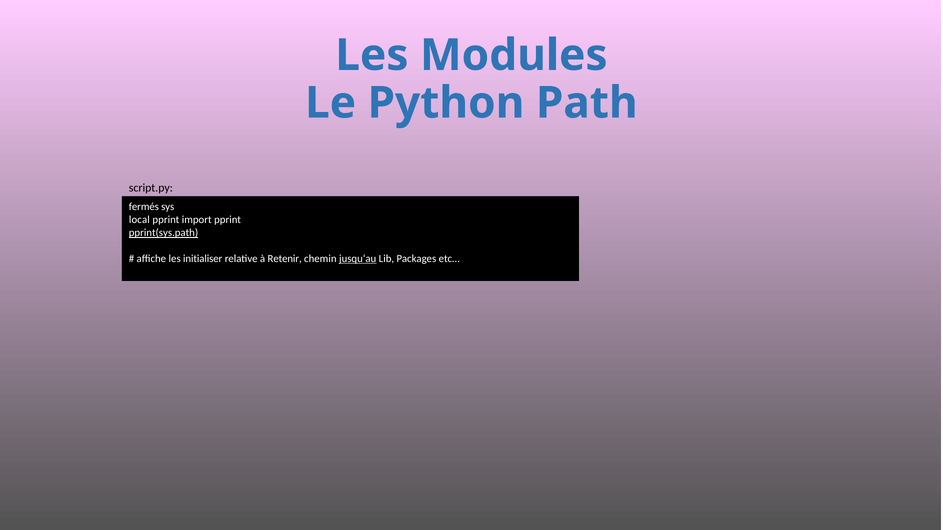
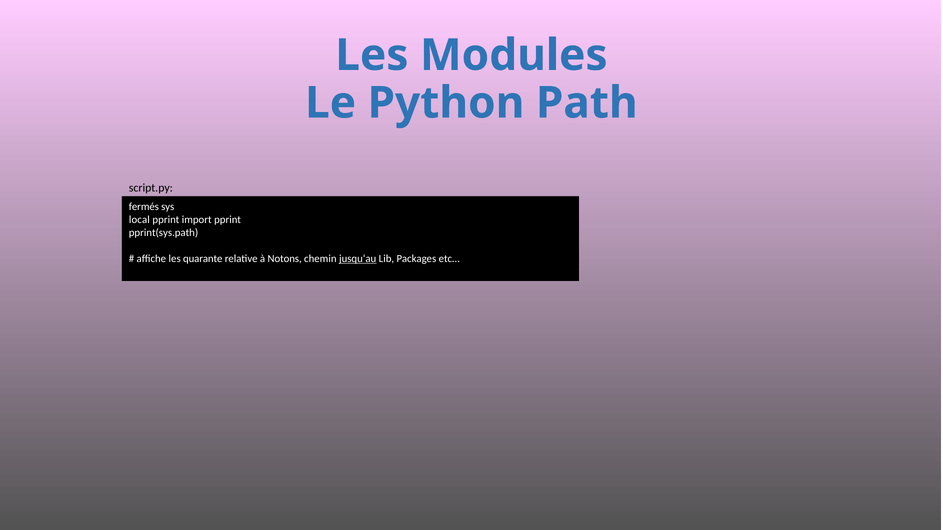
pprint(sys.path underline: present -> none
initialiser: initialiser -> quarante
Retenir: Retenir -> Notons
